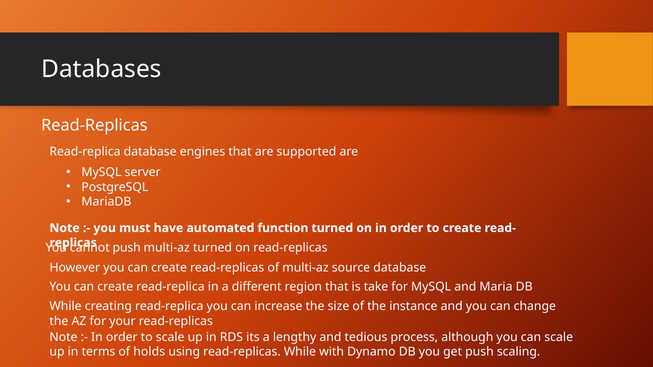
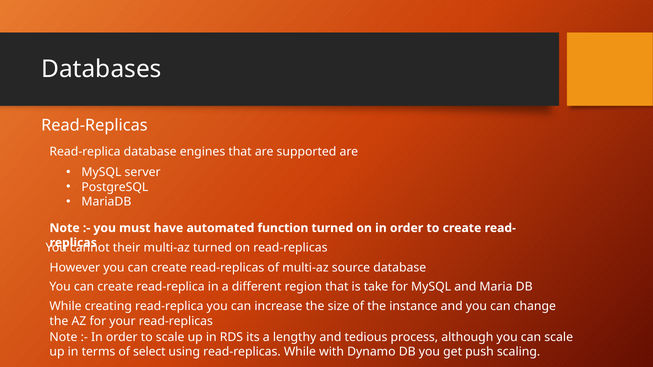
push at (127, 248): push -> their
holds: holds -> select
